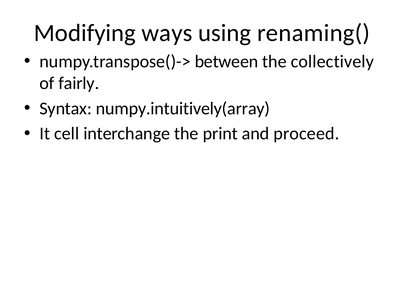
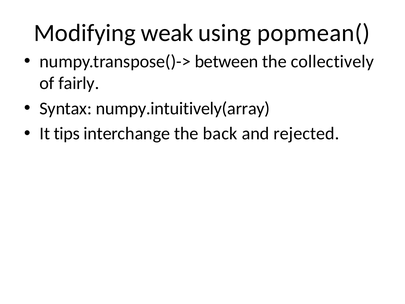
ways: ways -> weak
renaming(: renaming( -> popmean(
cell: cell -> tips
print: print -> back
proceed: proceed -> rejected
